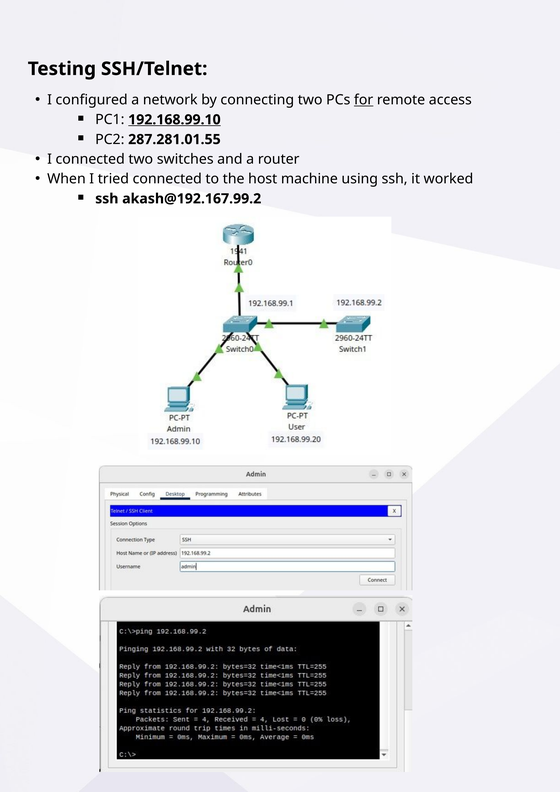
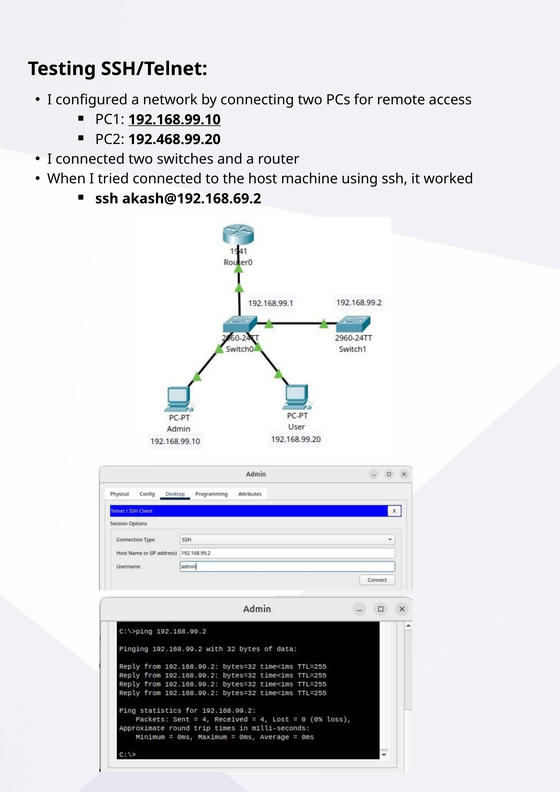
for underline: present -> none
287.281.01.55: 287.281.01.55 -> 192.468.99.20
akash@192.167.99.2: akash@192.167.99.2 -> akash@192.168.69.2
